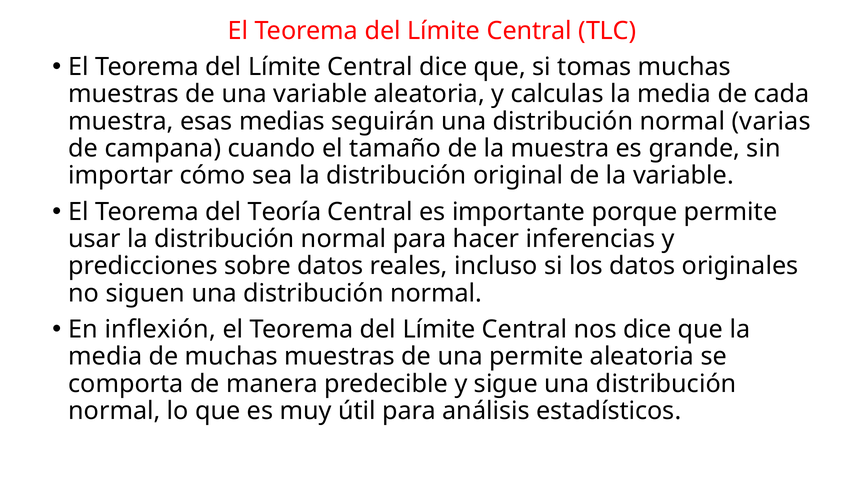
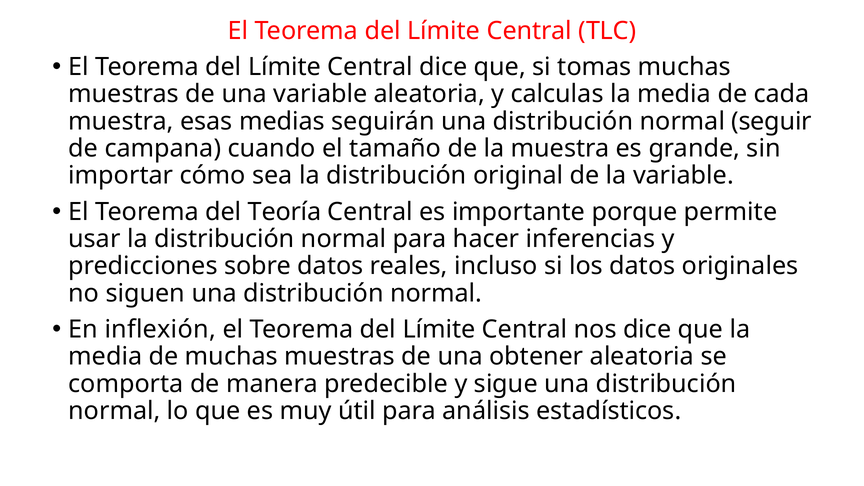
varias: varias -> seguir
una permite: permite -> obtener
